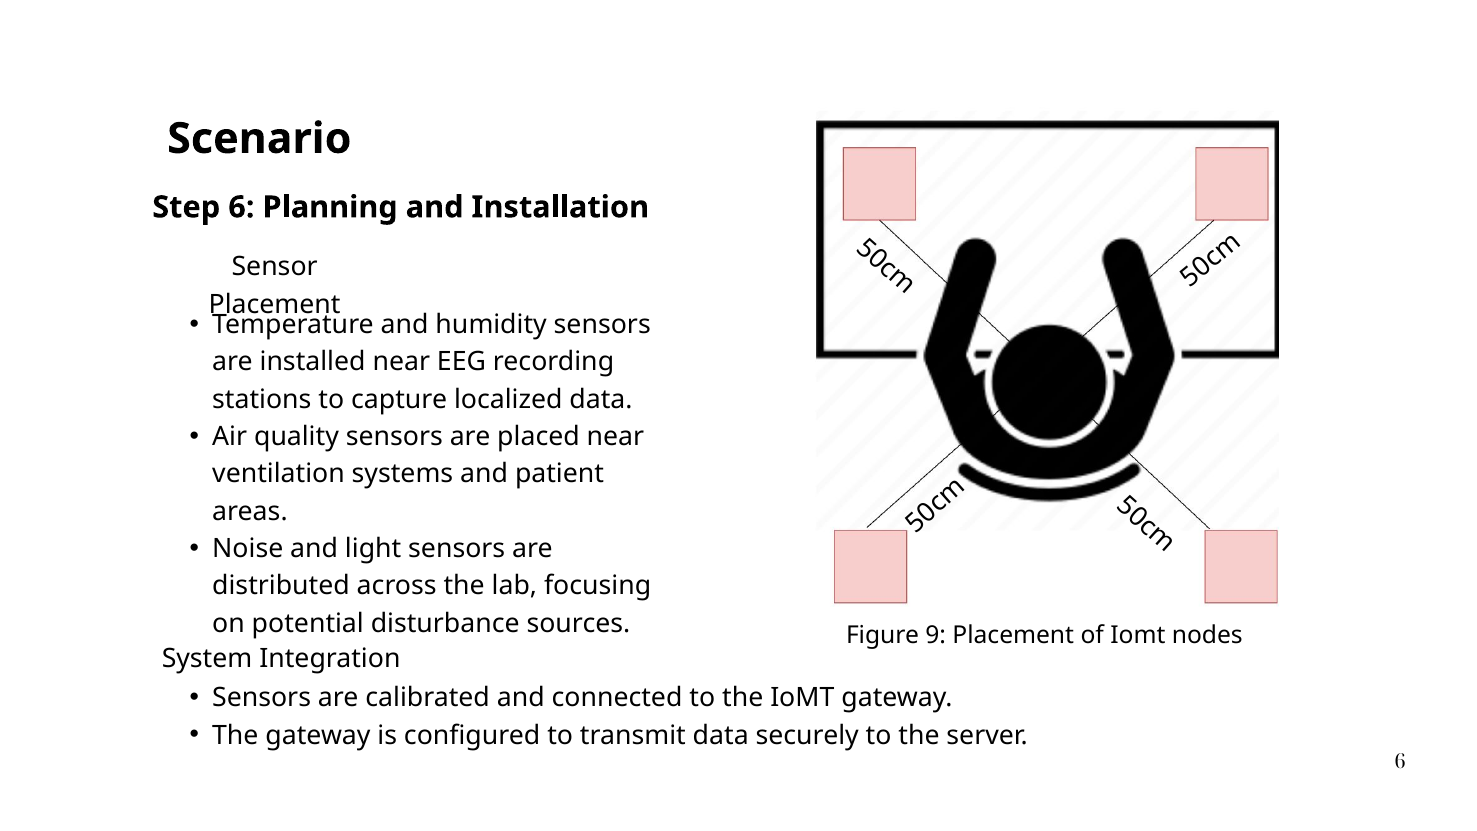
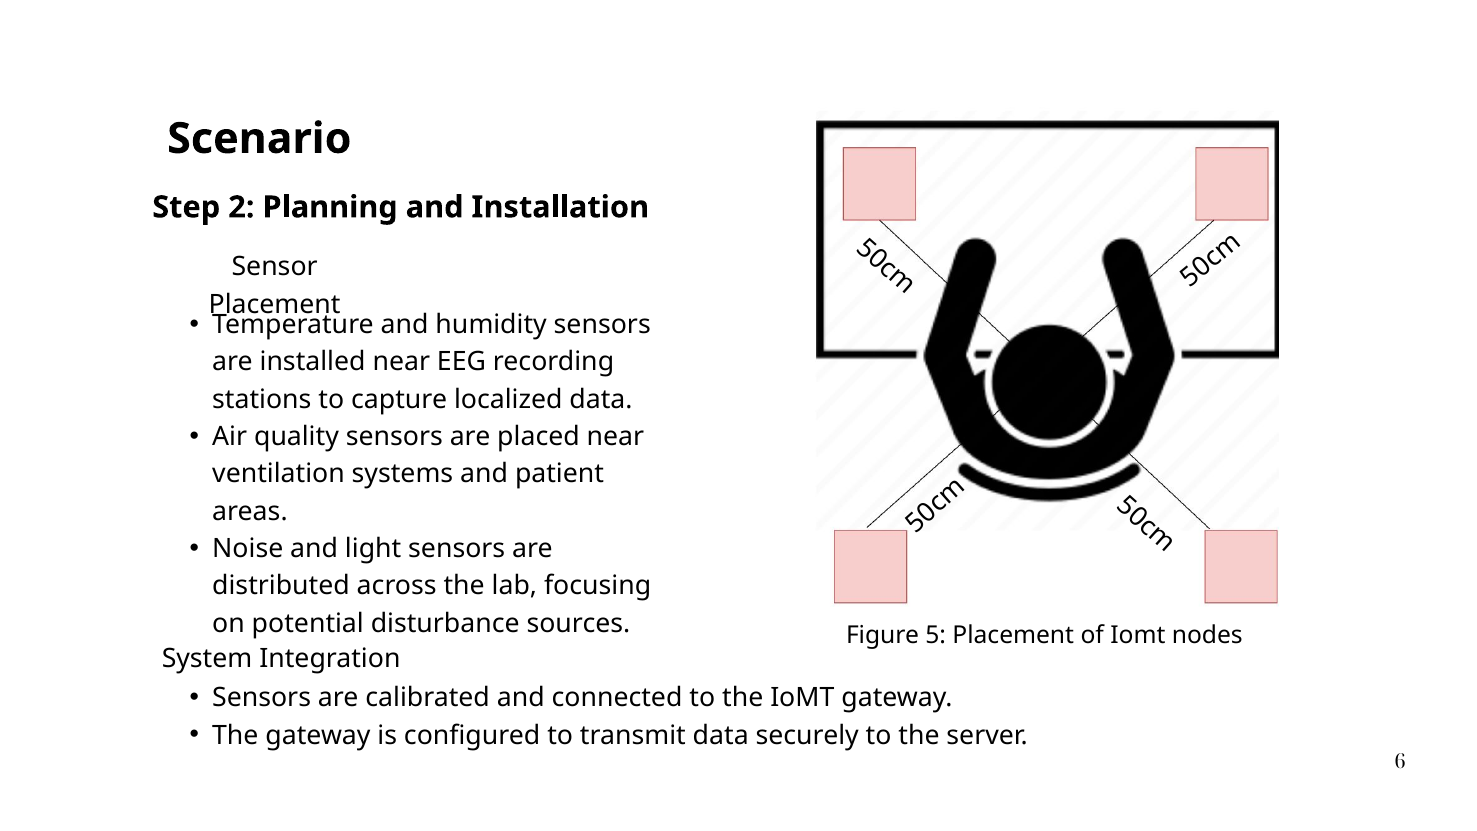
Step 6: 6 -> 2
Figure 9: 9 -> 5
